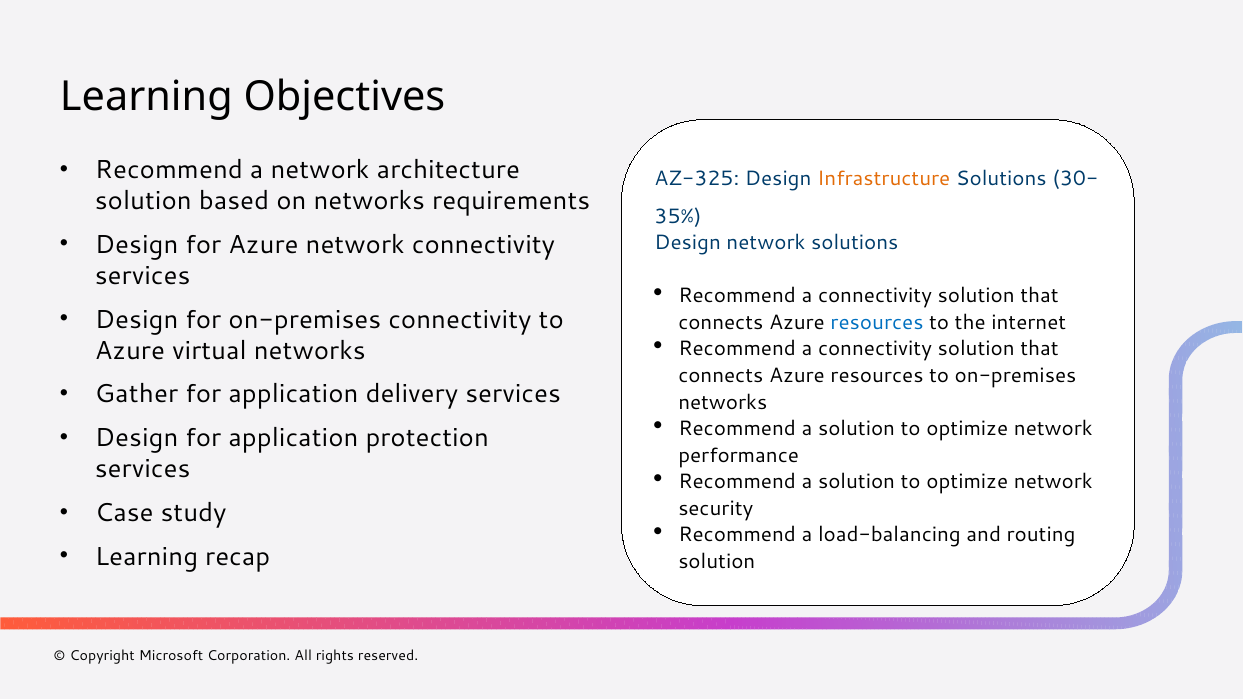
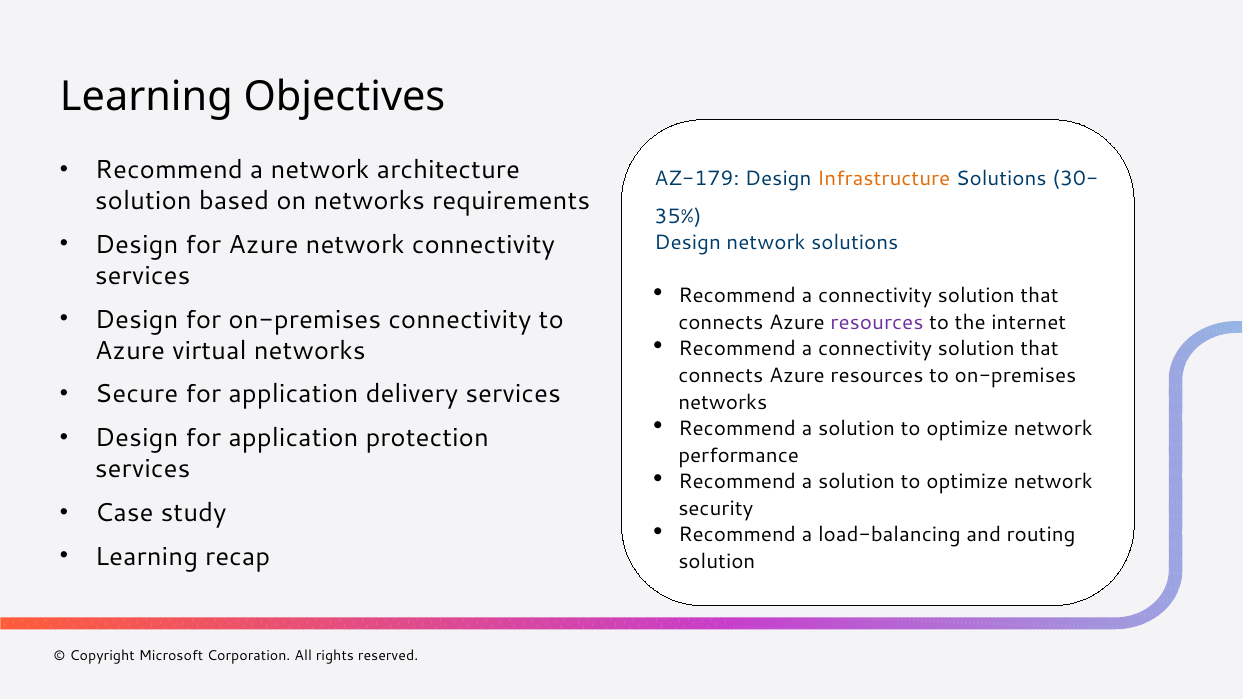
AZ-325: AZ-325 -> AZ-179
resources at (877, 323) colour: blue -> purple
Gather: Gather -> Secure
